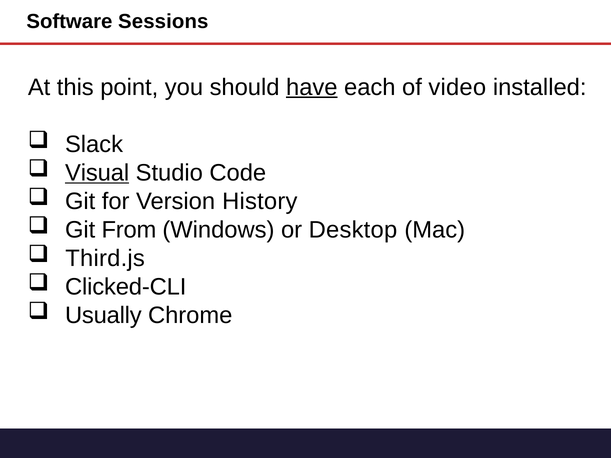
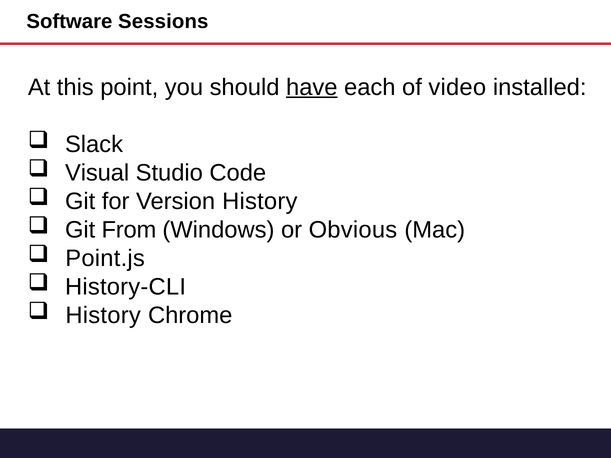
Visual underline: present -> none
Desktop: Desktop -> Obvious
Third.js: Third.js -> Point.js
Clicked-CLI: Clicked-CLI -> History-CLI
Usually at (103, 316): Usually -> History
